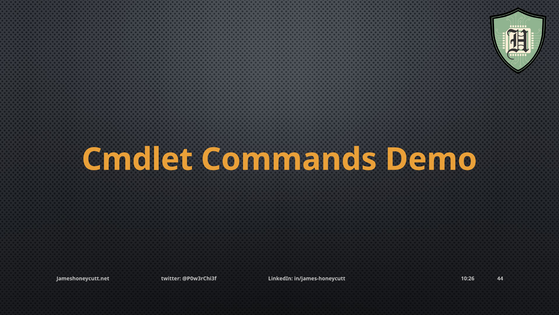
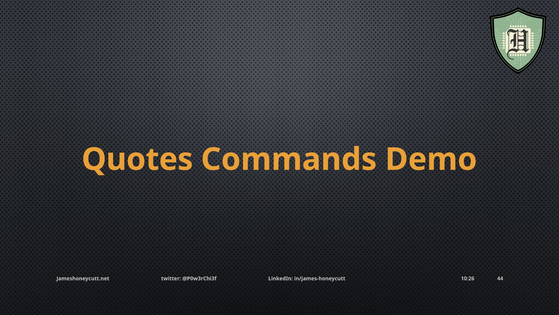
Cmdlet: Cmdlet -> Quotes
